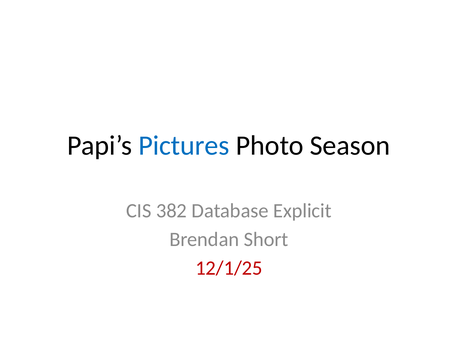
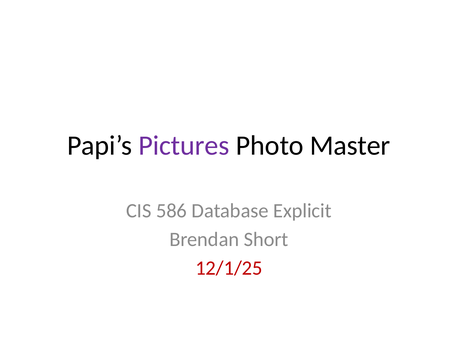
Pictures colour: blue -> purple
Season: Season -> Master
382: 382 -> 586
